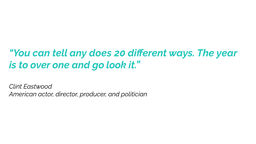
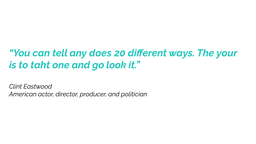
year: year -> your
over: over -> taht
